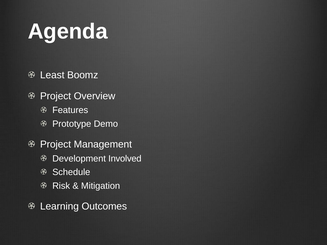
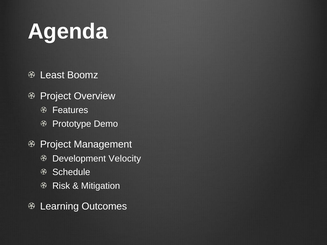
Involved: Involved -> Velocity
